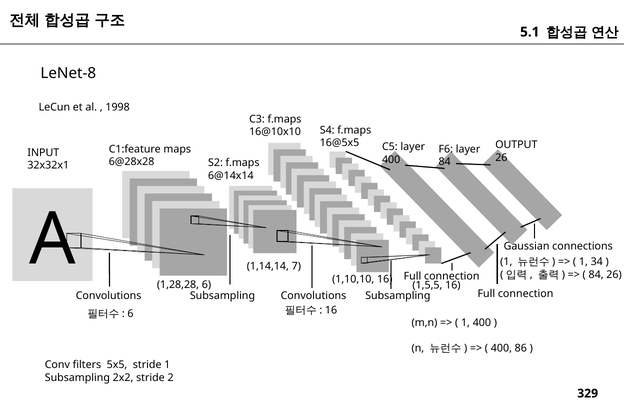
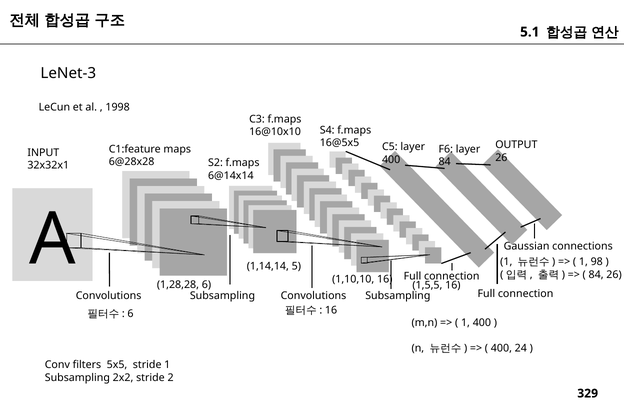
LeNet-8: LeNet-8 -> LeNet-3
34: 34 -> 98
7: 7 -> 5
86: 86 -> 24
